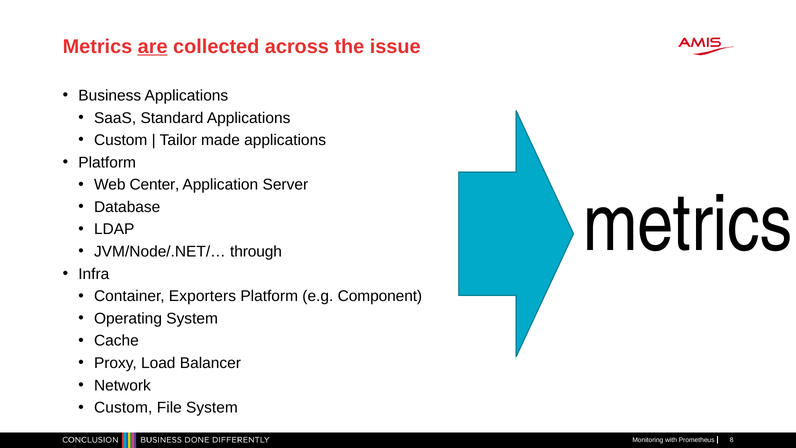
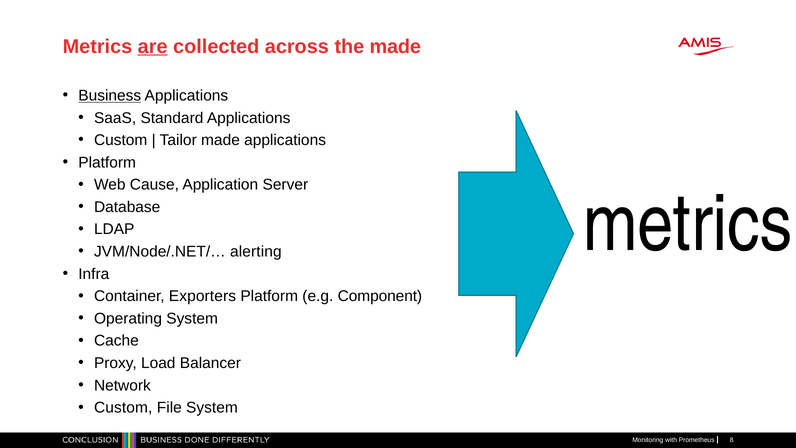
the issue: issue -> made
Business underline: none -> present
Center: Center -> Cause
through: through -> alerting
